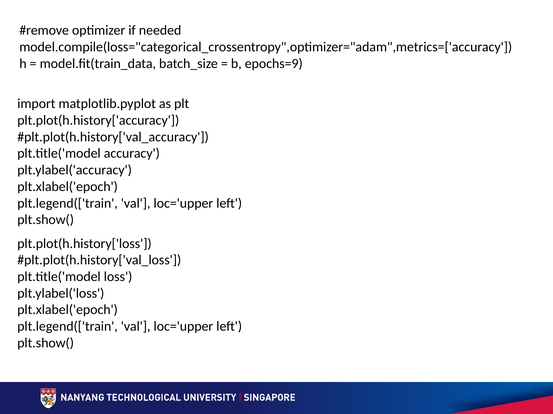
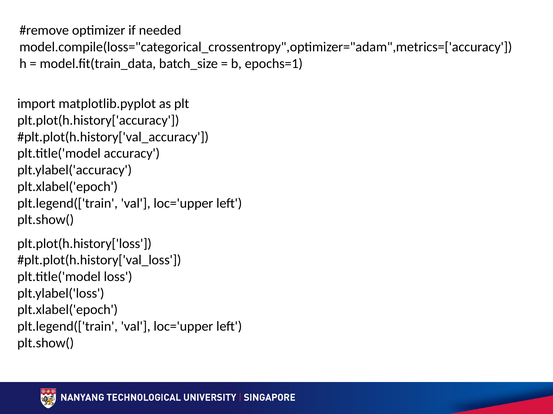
epochs=9: epochs=9 -> epochs=1
